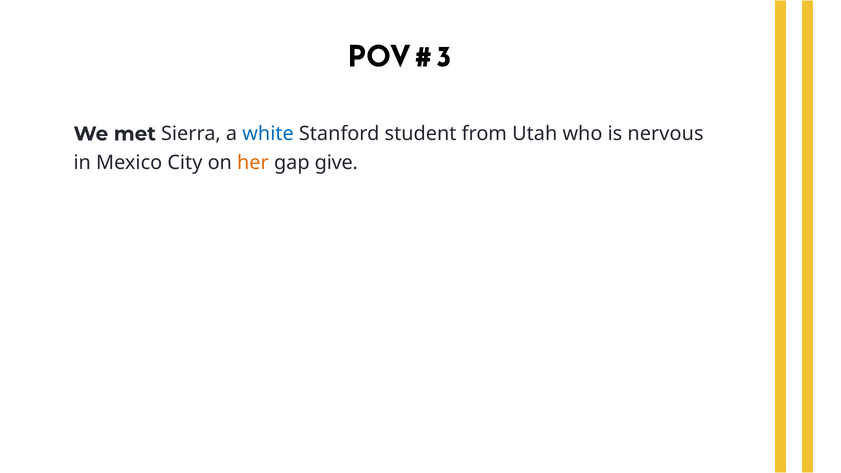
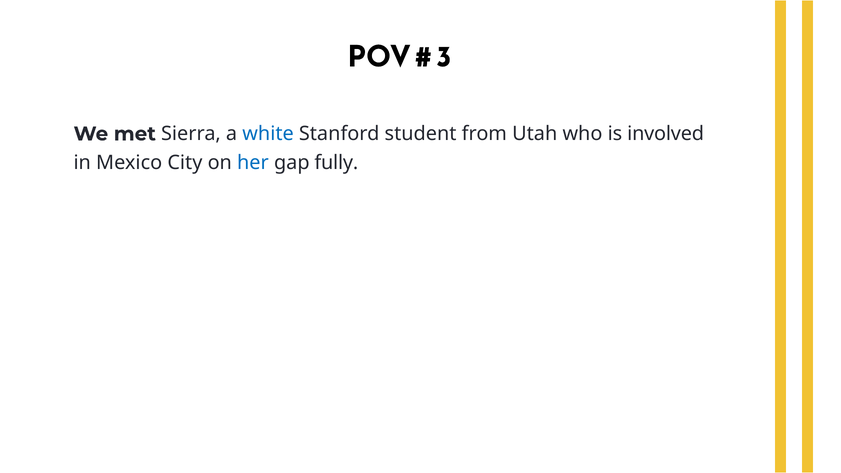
nervous: nervous -> involved
her colour: orange -> blue
give: give -> fully
